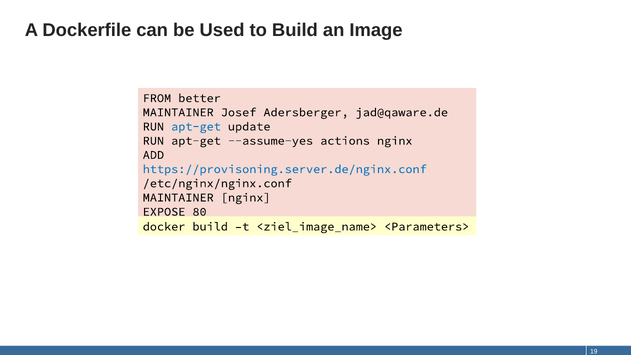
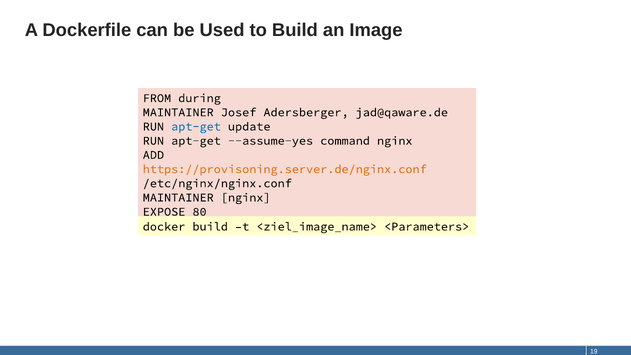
better: better -> during
actions: actions -> command
https://provisoning.server.de/nginx.conf colour: blue -> orange
